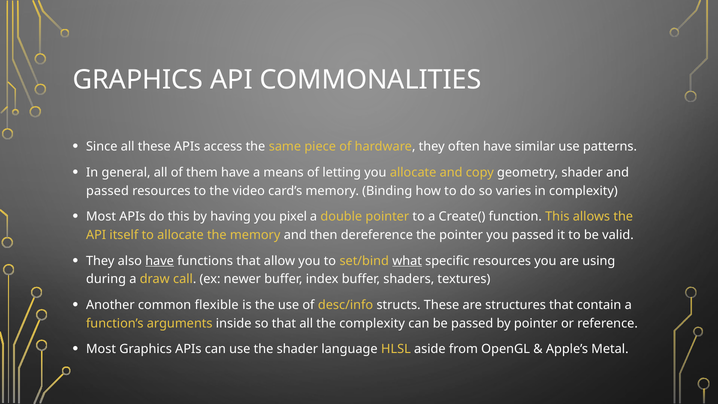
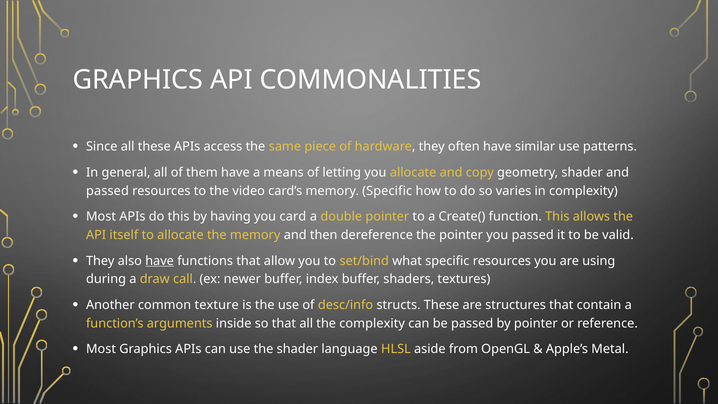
memory Binding: Binding -> Specific
pixel: pixel -> card
what underline: present -> none
flexible: flexible -> texture
